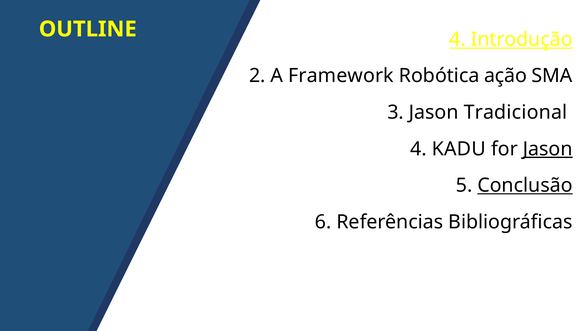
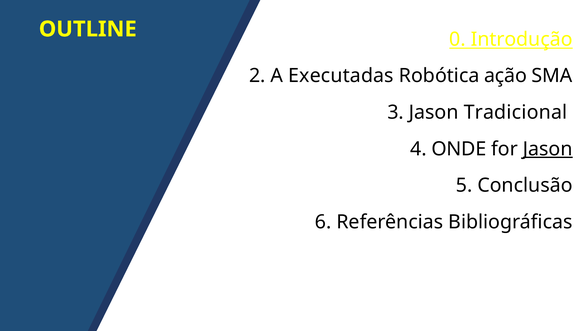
OUTLINE 4: 4 -> 0
Framework: Framework -> Executadas
KADU: KADU -> ONDE
Conclusão underline: present -> none
